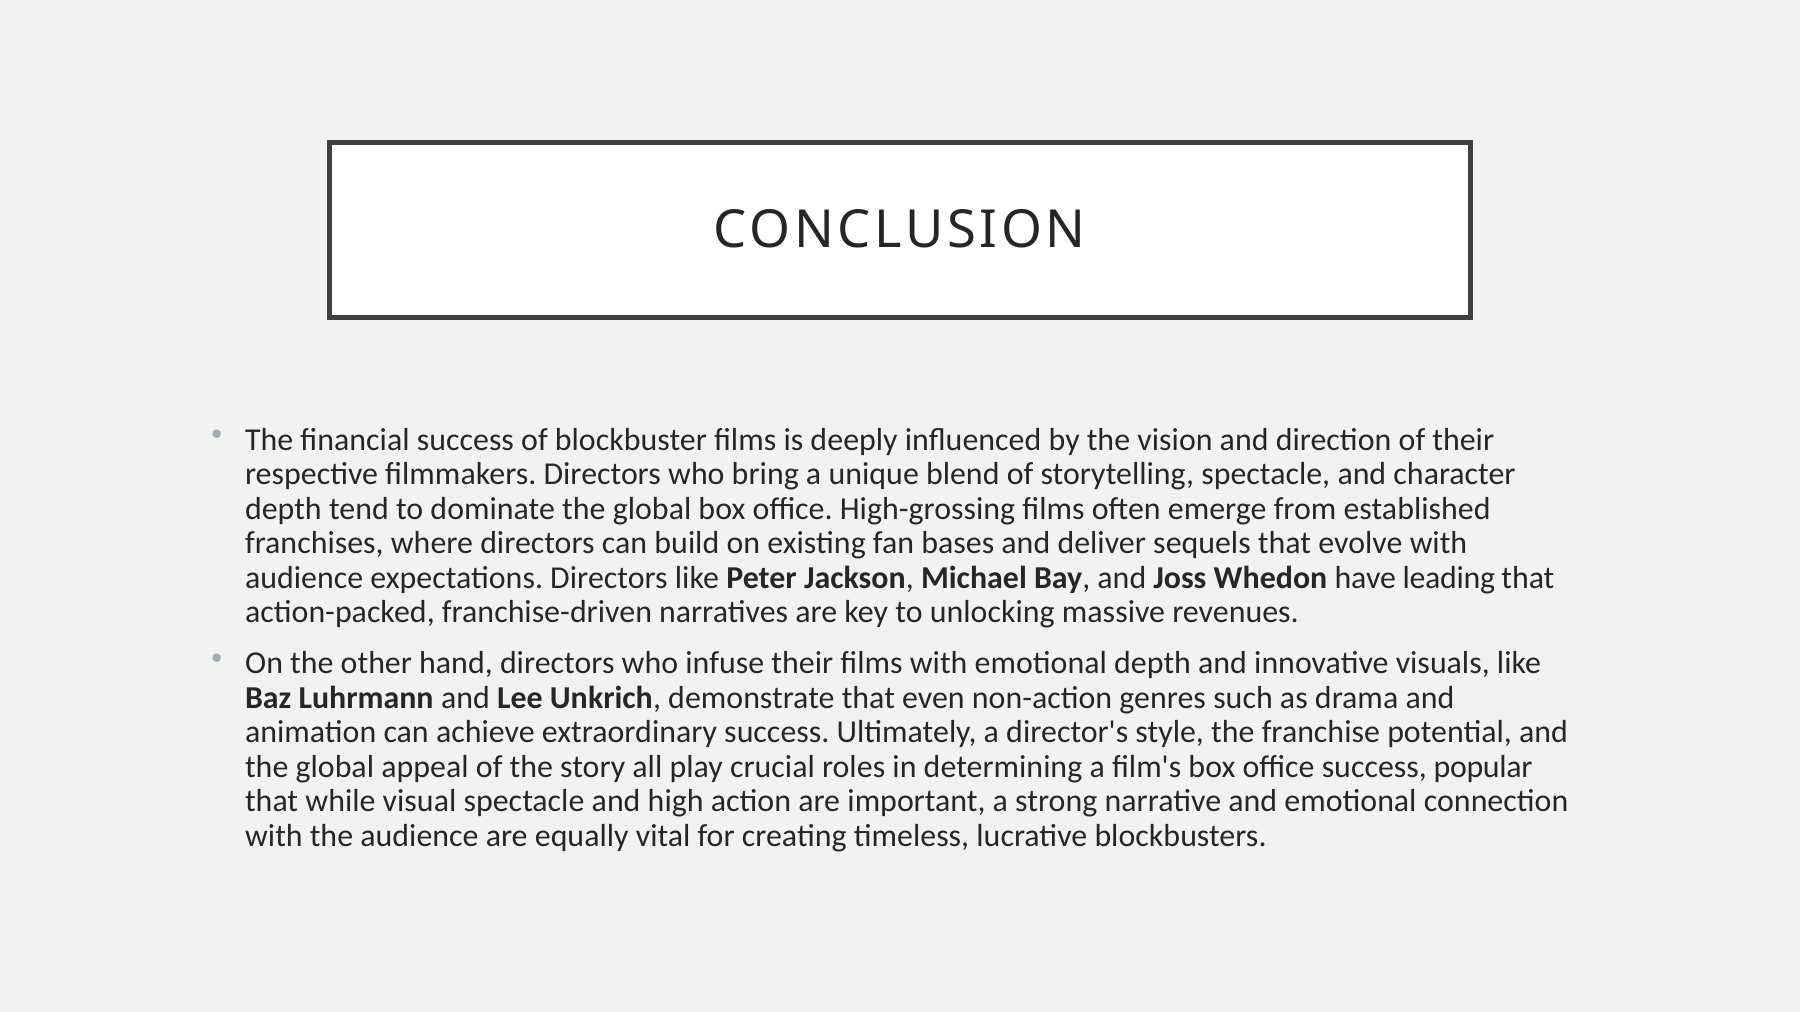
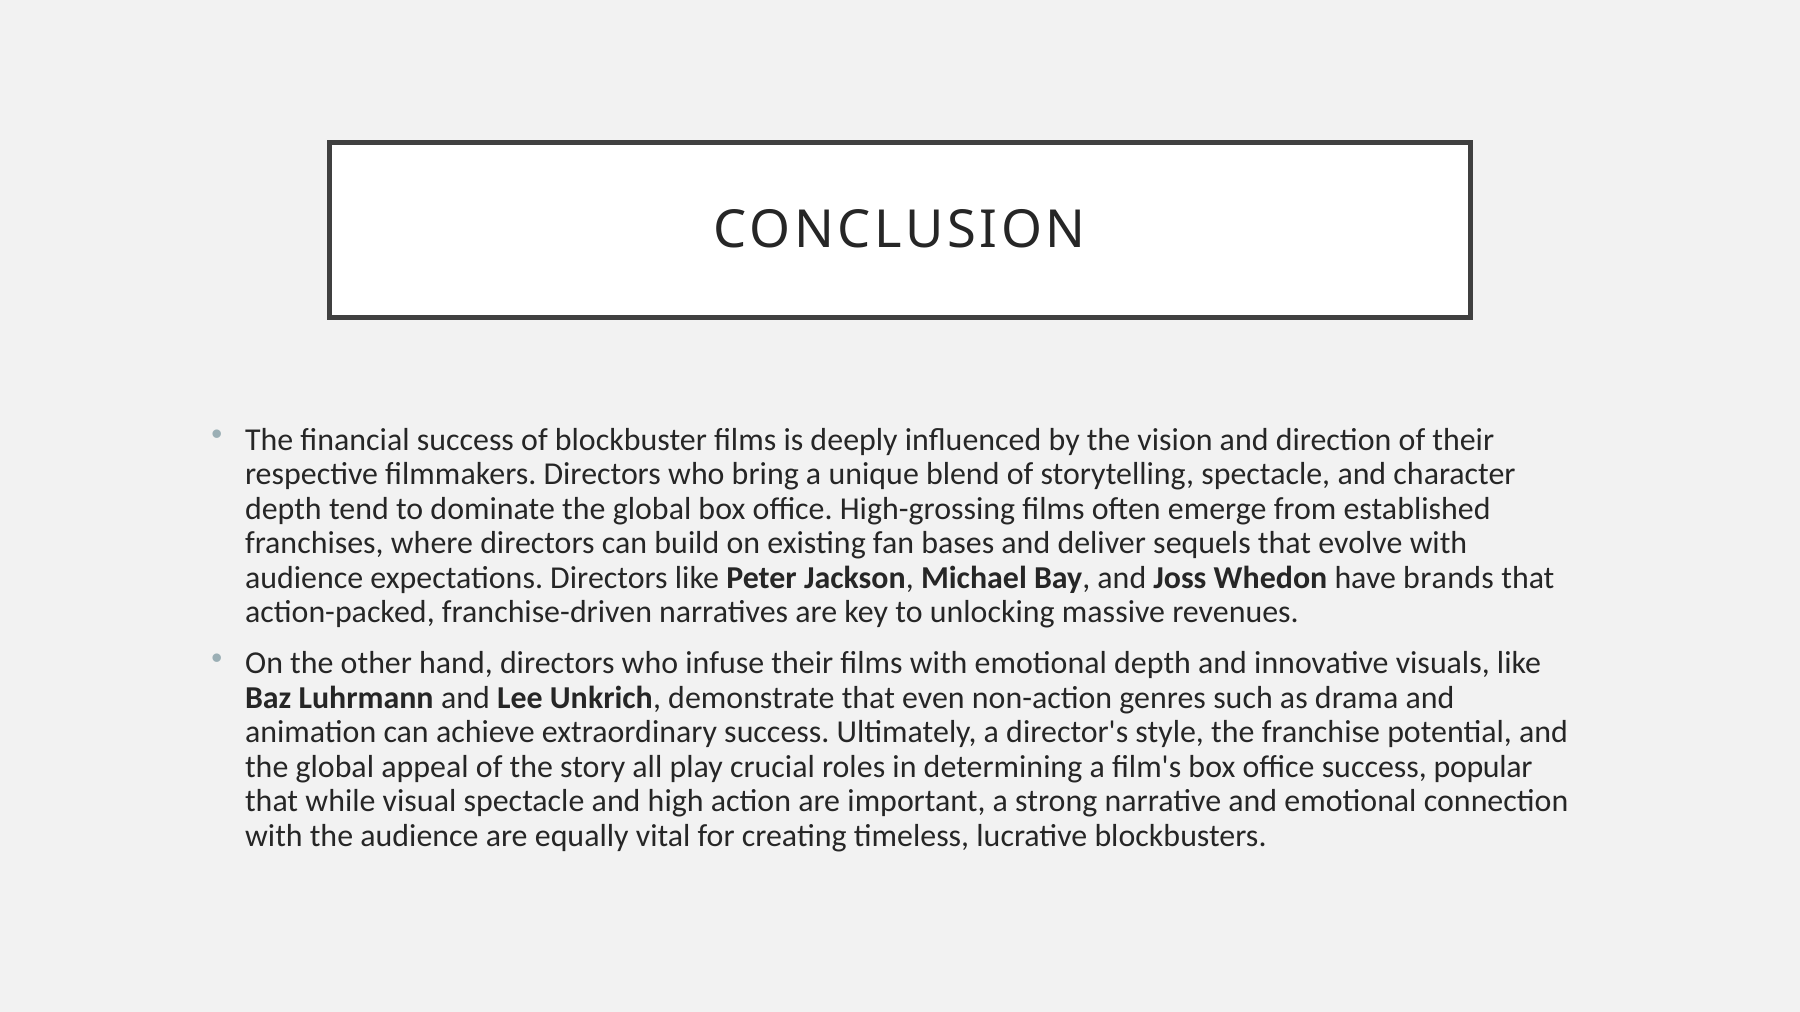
leading: leading -> brands
